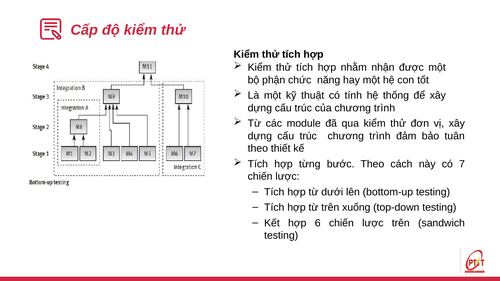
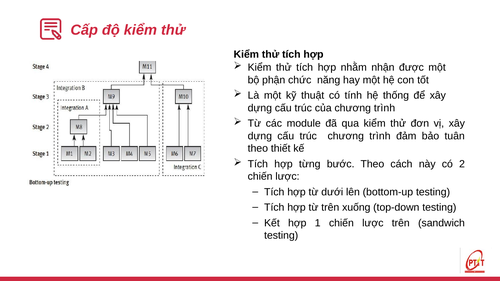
7: 7 -> 2
6: 6 -> 1
